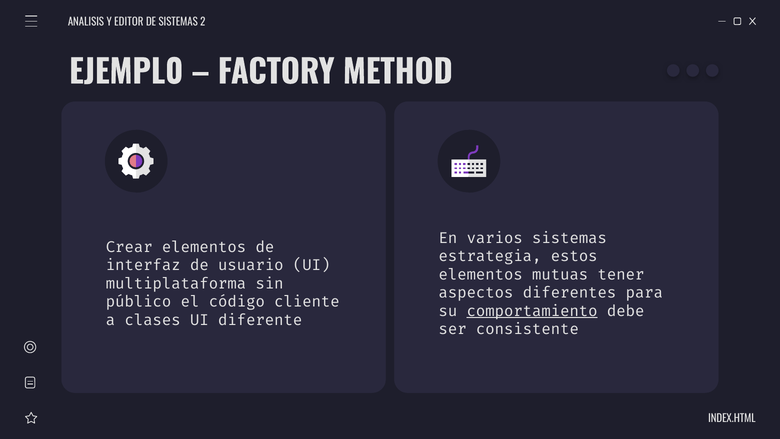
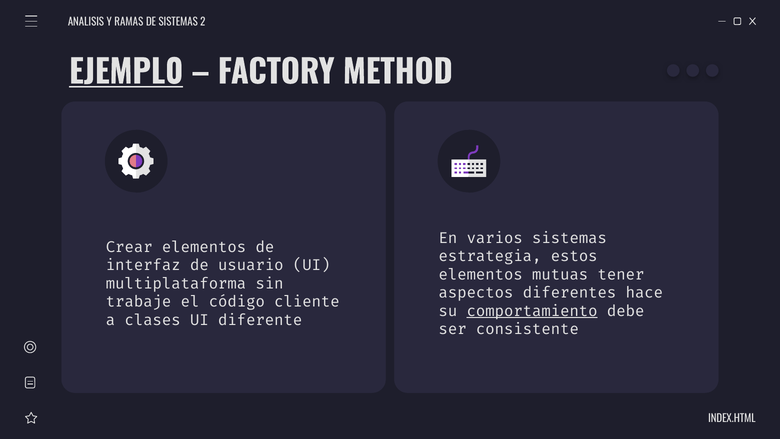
EDITOR: EDITOR -> RAMAS
EJEMPL0 underline: none -> present
para: para -> hace
público: público -> trabaje
